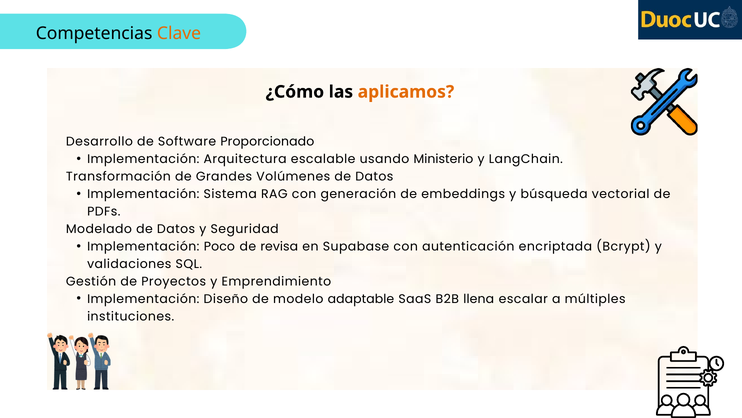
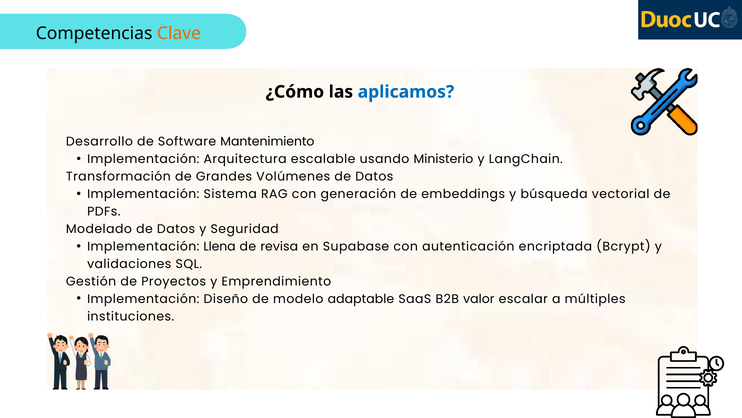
aplicamos colour: orange -> blue
Proporcionado: Proporcionado -> Mantenimiento
Poco: Poco -> Llena
llena: llena -> valor
